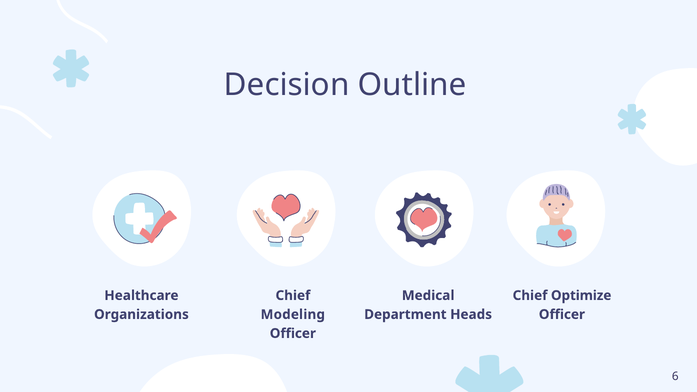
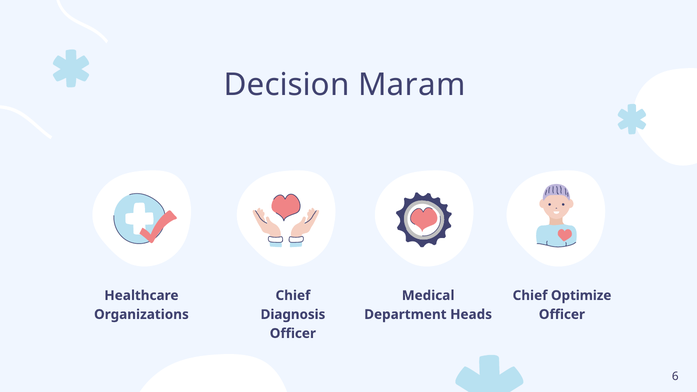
Outline: Outline -> Maram
Modeling: Modeling -> Diagnosis
